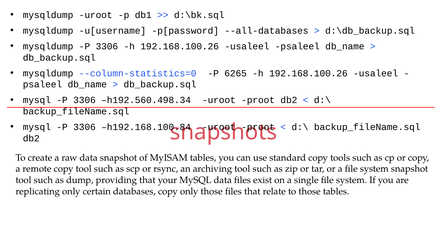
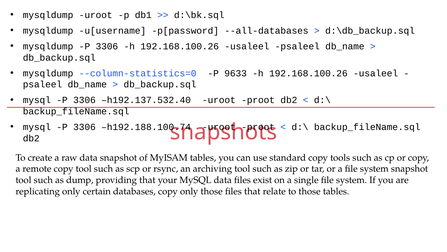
6265: 6265 -> 9633
h192.560.498.34: h192.560.498.34 -> h192.137.532.40
h192.168.100.84: h192.168.100.84 -> h192.188.100.74
